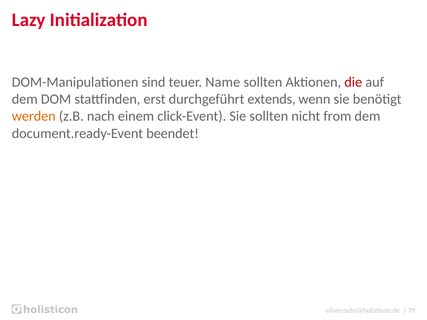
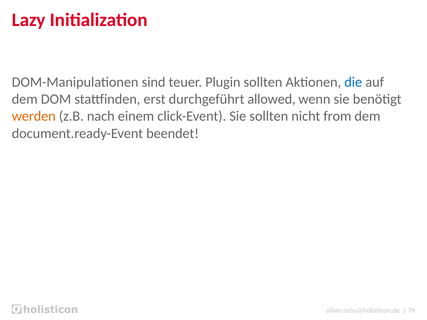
Name: Name -> Plugin
die colour: red -> blue
extends: extends -> allowed
